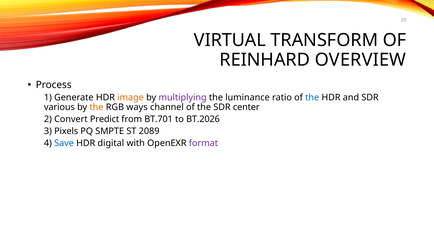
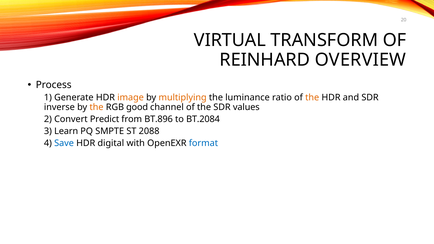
multiplying colour: purple -> orange
the at (312, 98) colour: blue -> orange
various: various -> inverse
ways: ways -> good
center: center -> values
BT.701: BT.701 -> BT.896
BT.2026: BT.2026 -> BT.2084
Pixels: Pixels -> Learn
2089: 2089 -> 2088
format colour: purple -> blue
